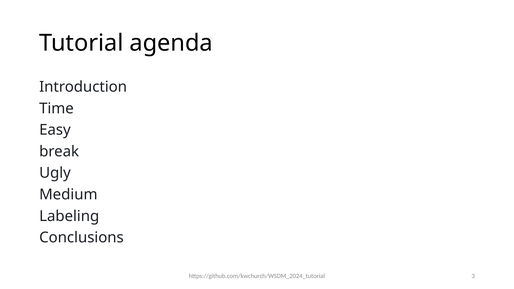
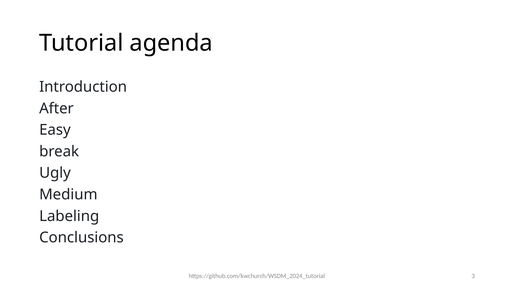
Time: Time -> After
